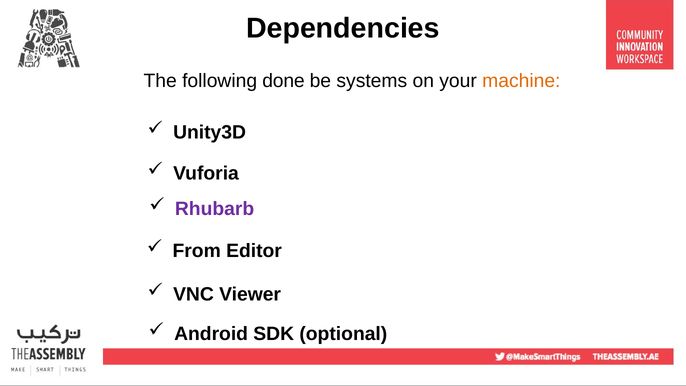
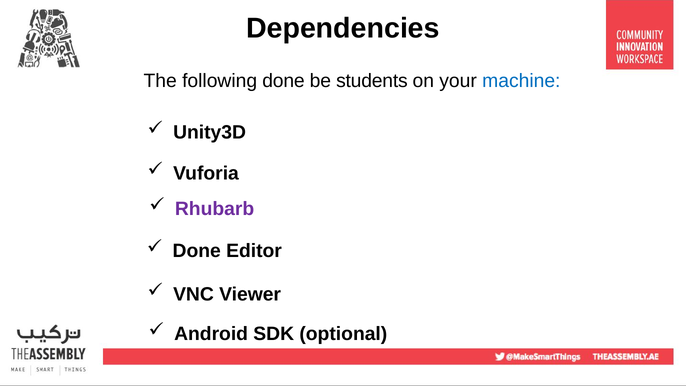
systems: systems -> students
machine colour: orange -> blue
From at (197, 251): From -> Done
